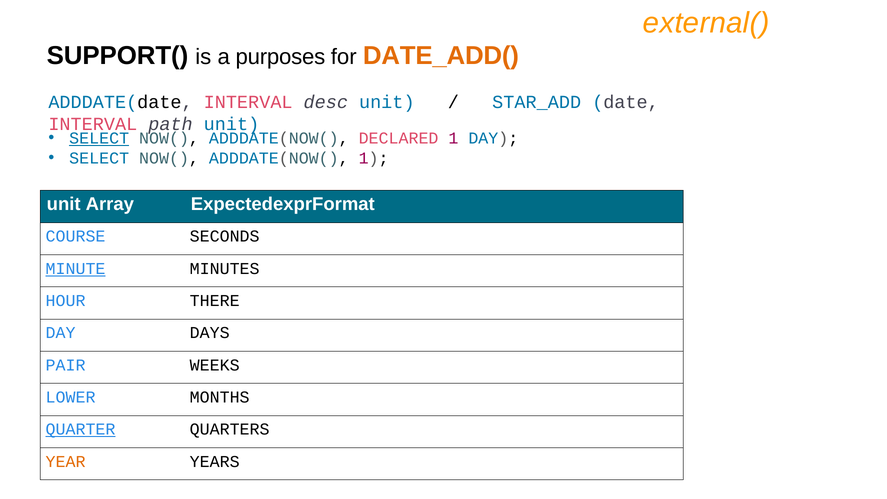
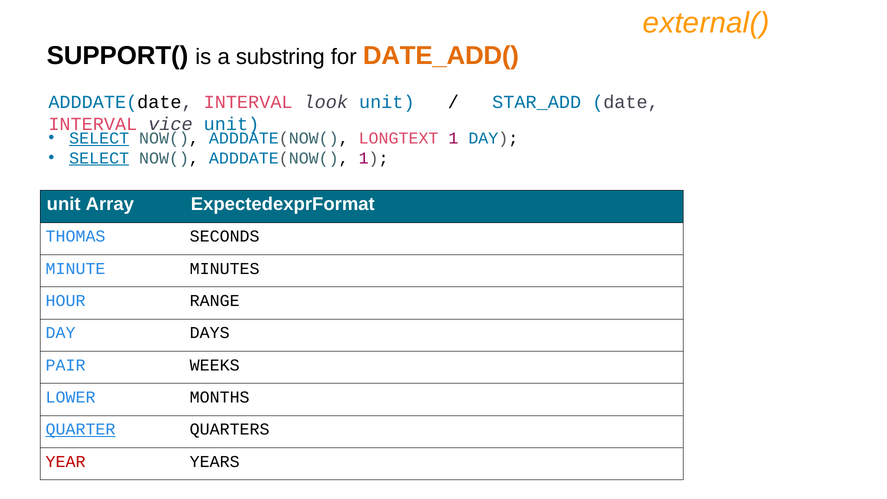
purposes: purposes -> substring
desc: desc -> look
path: path -> vice
DECLARED: DECLARED -> LONGTEXT
SELECT at (99, 158) underline: none -> present
COURSE: COURSE -> THOMAS
MINUTE underline: present -> none
THERE: THERE -> RANGE
YEAR colour: orange -> red
